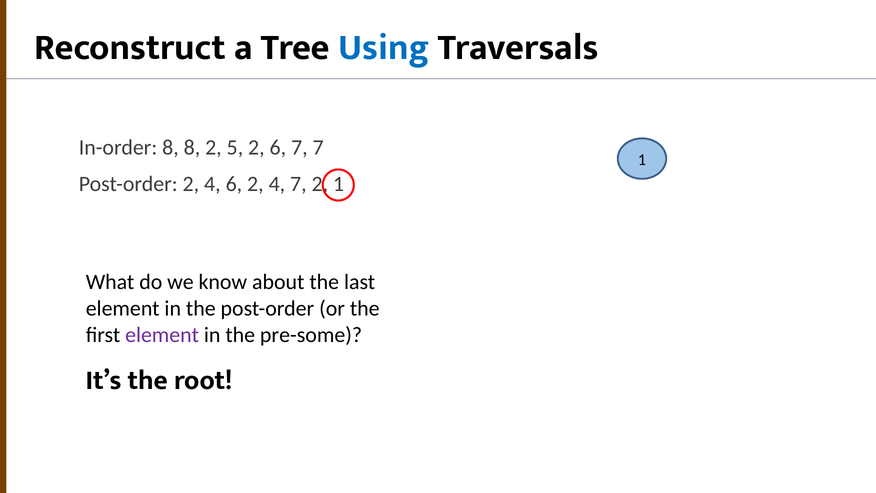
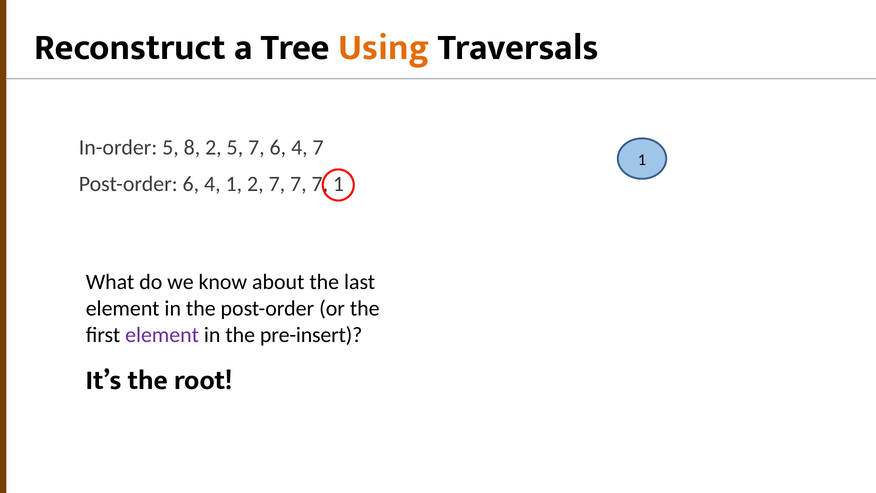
Using colour: blue -> orange
In-order 8: 8 -> 5
5 2: 2 -> 7
7 at (299, 148): 7 -> 4
Post-order 2: 2 -> 6
4 6: 6 -> 1
4 at (277, 184): 4 -> 7
2 at (320, 184): 2 -> 7
pre-some: pre-some -> pre-insert
